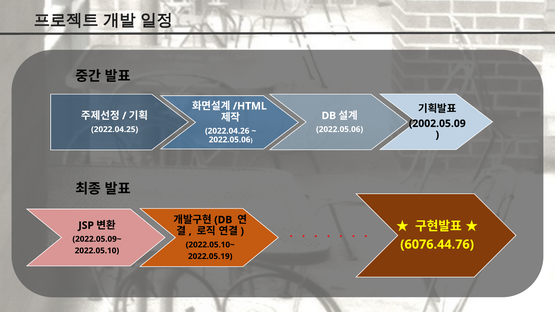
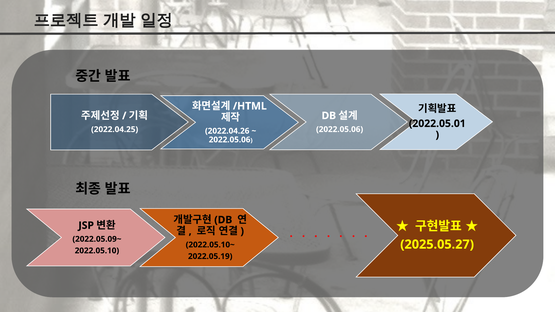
2002.05.09: 2002.05.09 -> 2022.05.01
6076.44.76: 6076.44.76 -> 2025.05.27
